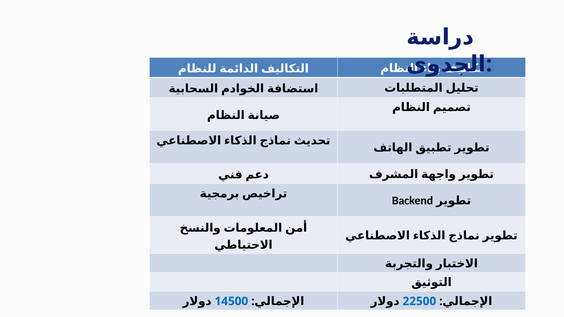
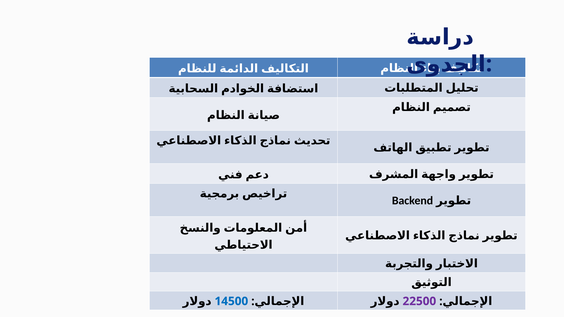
22500 colour: blue -> purple
